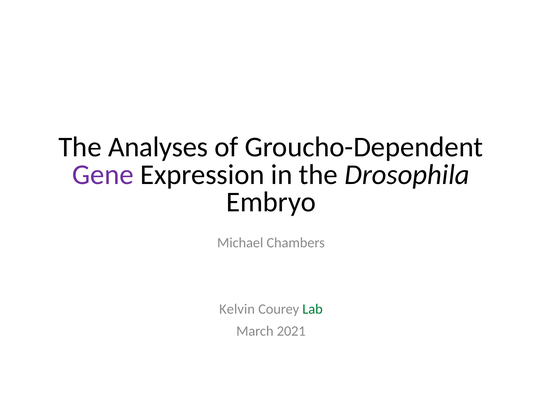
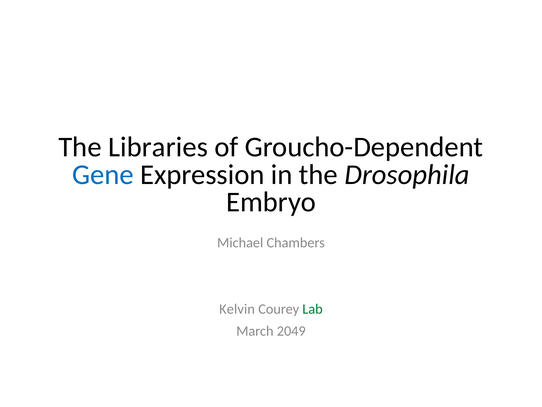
Analyses: Analyses -> Libraries
Gene colour: purple -> blue
2021: 2021 -> 2049
